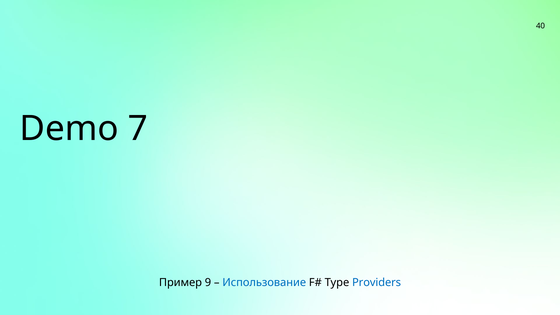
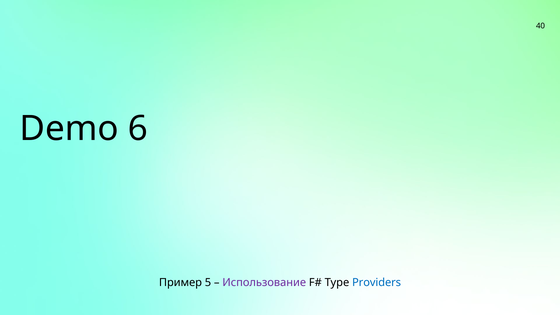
7: 7 -> 6
9: 9 -> 5
Использование colour: blue -> purple
